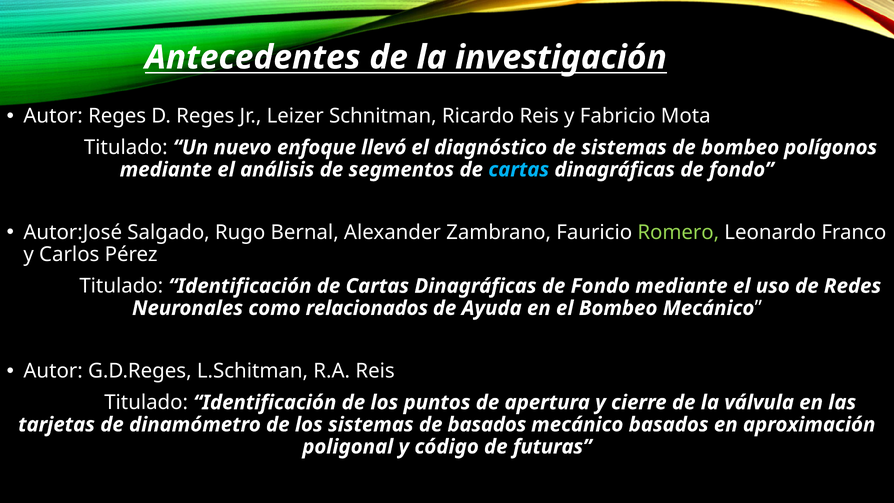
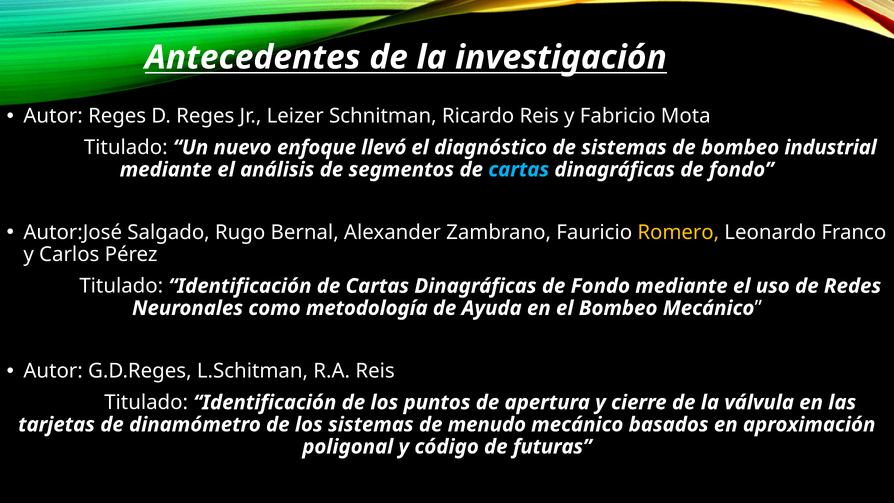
polígonos: polígonos -> industrial
Romero colour: light green -> yellow
relacionados: relacionados -> metodología
de basados: basados -> menudo
